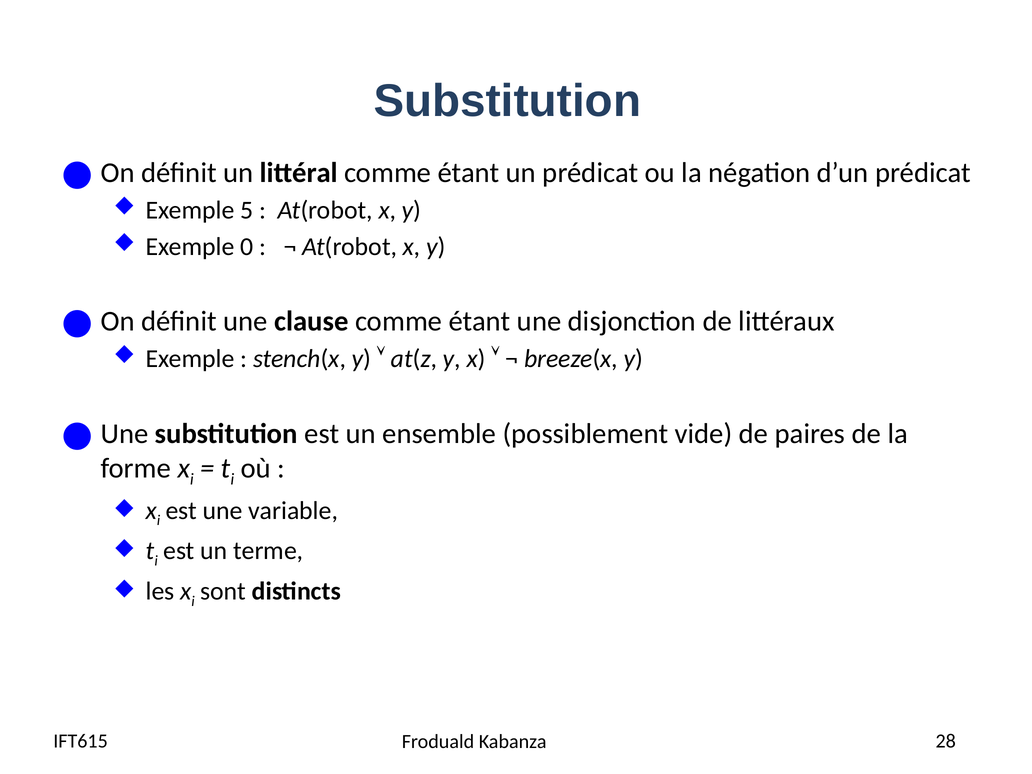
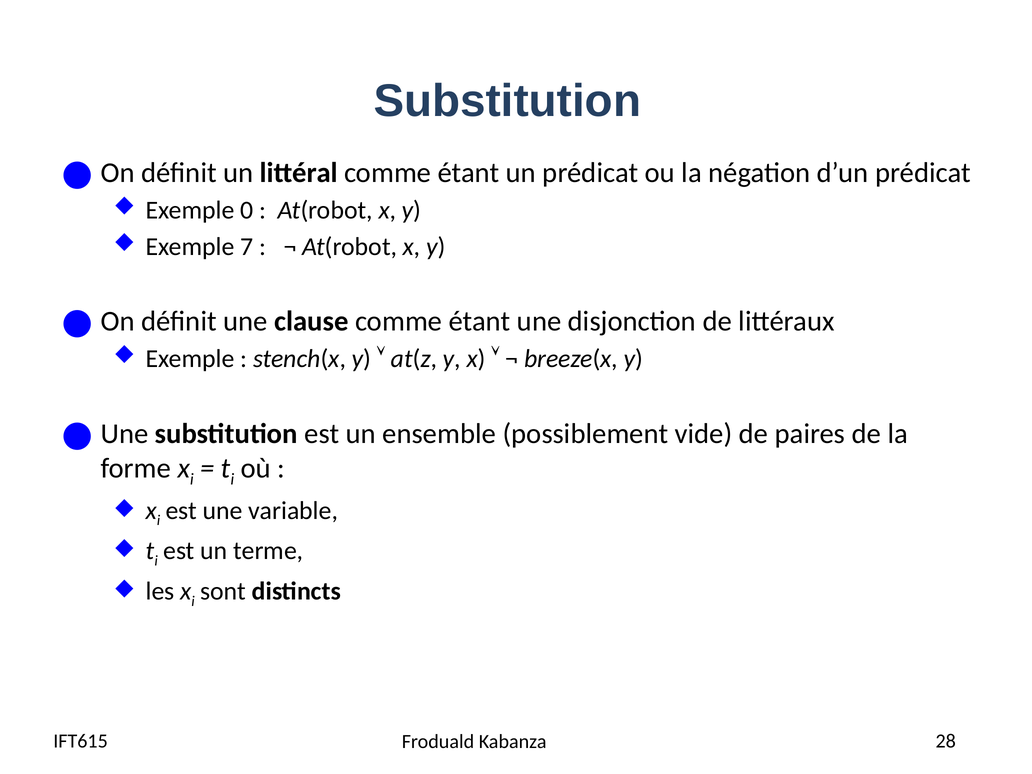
5: 5 -> 0
0: 0 -> 7
